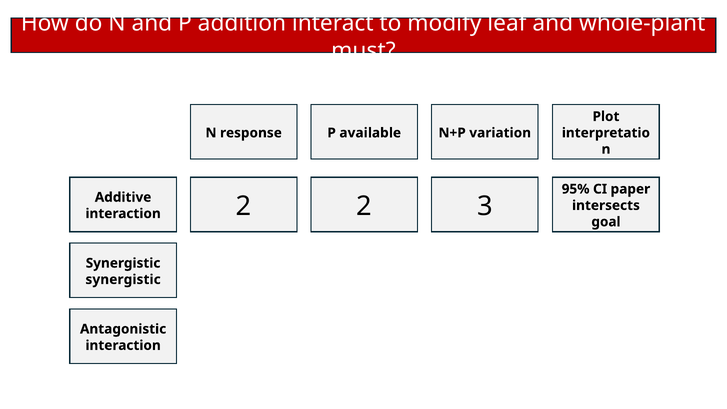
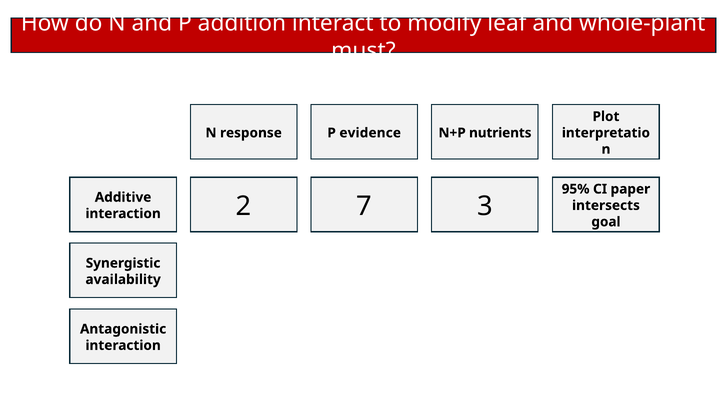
available: available -> evidence
variation: variation -> nutrients
2 2: 2 -> 7
synergistic at (123, 279): synergistic -> availability
